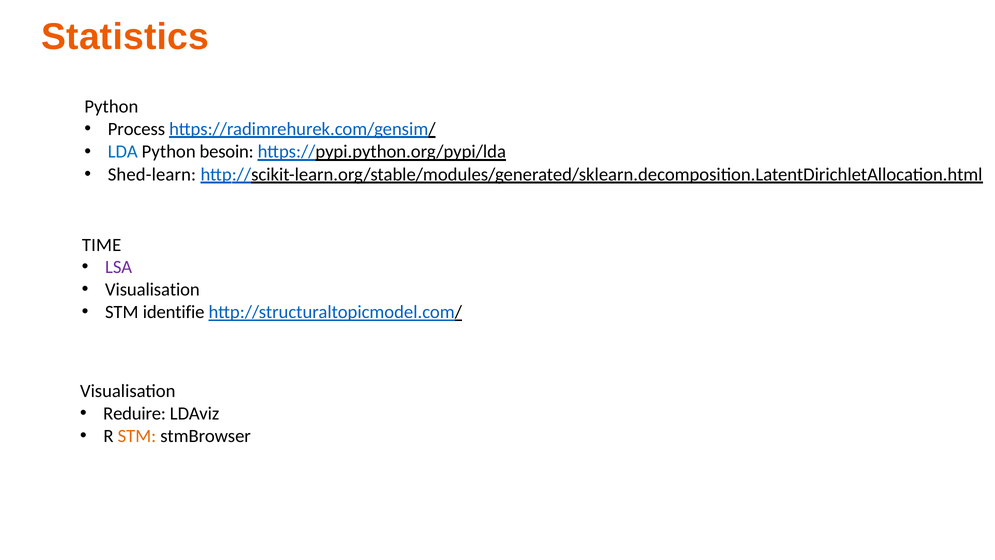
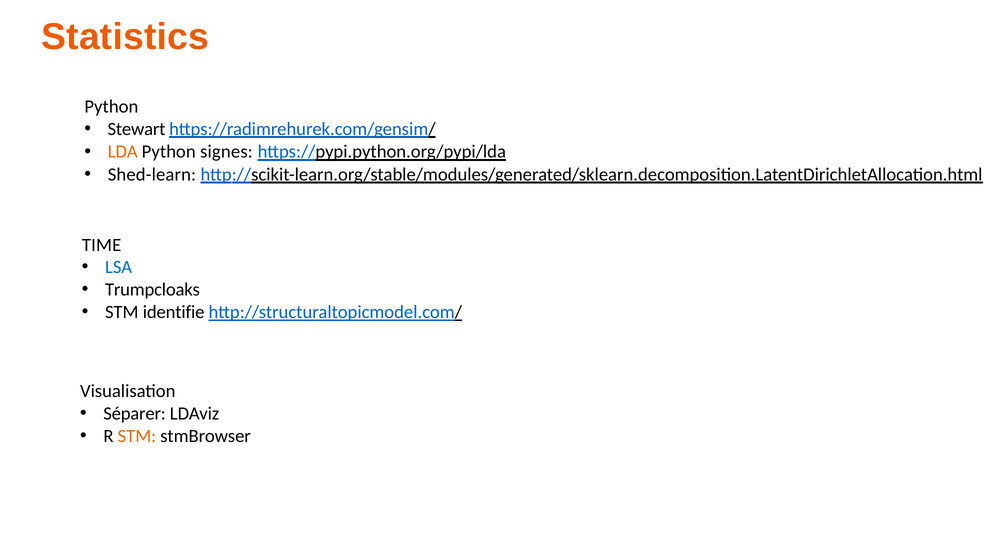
Process: Process -> Stewart
LDA colour: blue -> orange
besoin: besoin -> signes
LSA colour: purple -> blue
Visualisation at (152, 290): Visualisation -> Trumpcloaks
Reduire: Reduire -> Séparer
